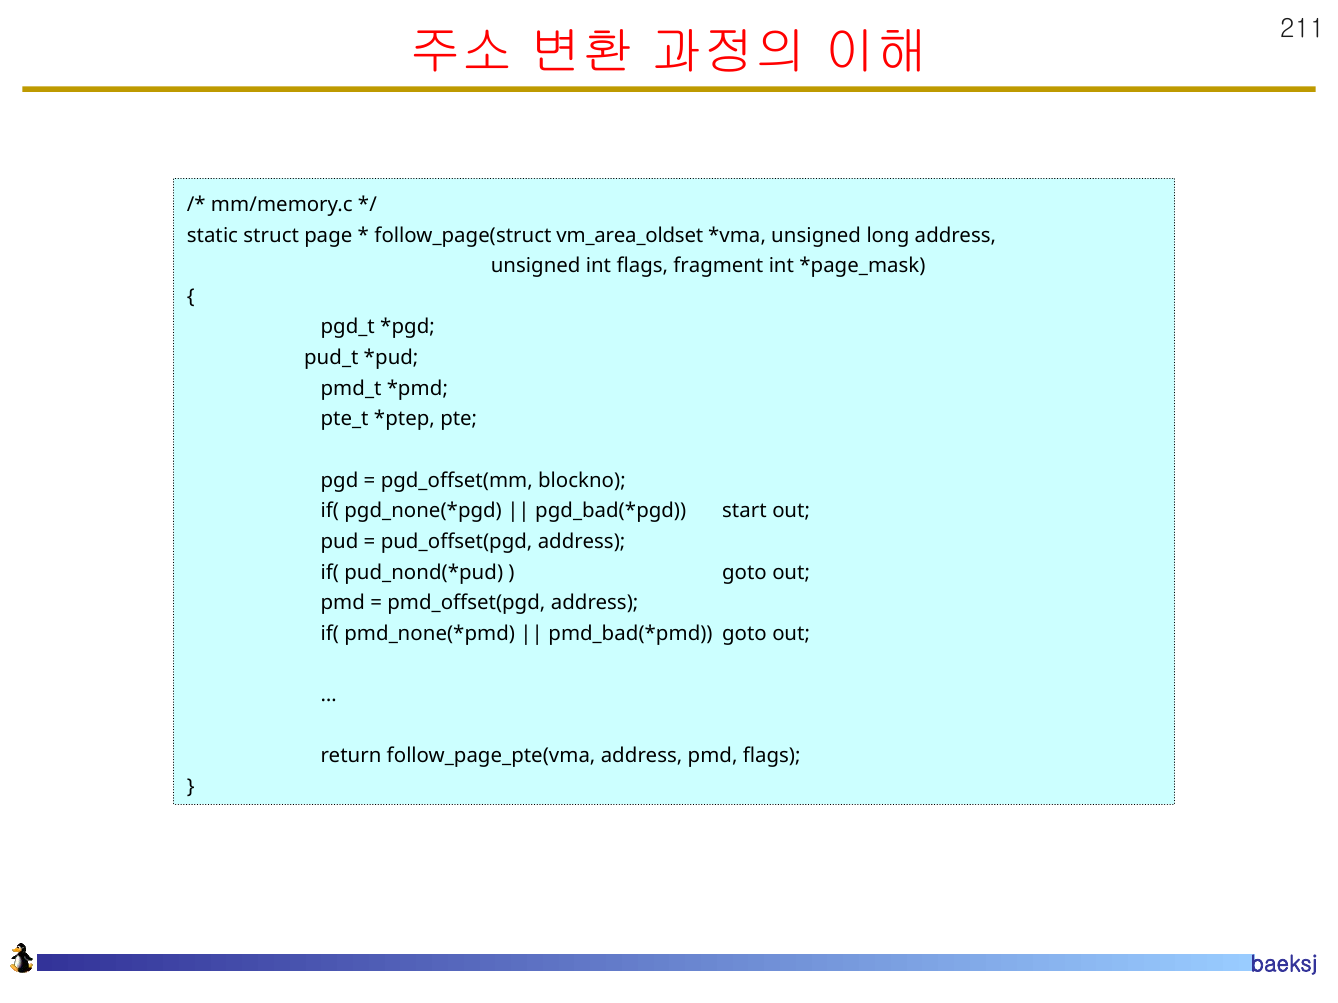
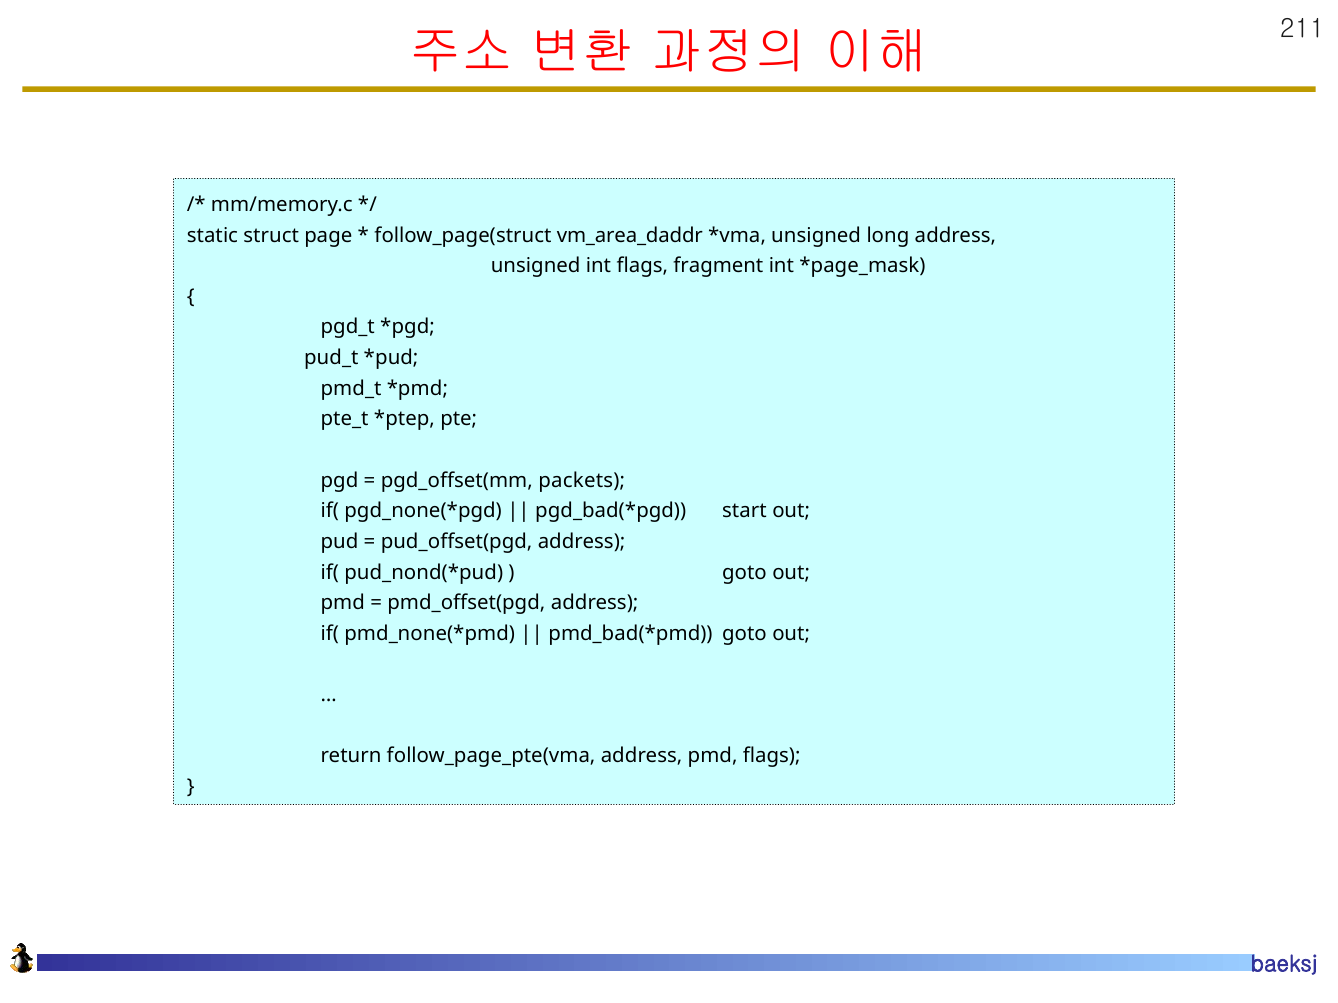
vm_area_oldset: vm_area_oldset -> vm_area_daddr
blockno: blockno -> packets
